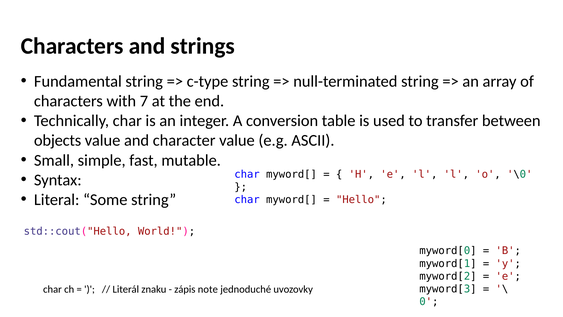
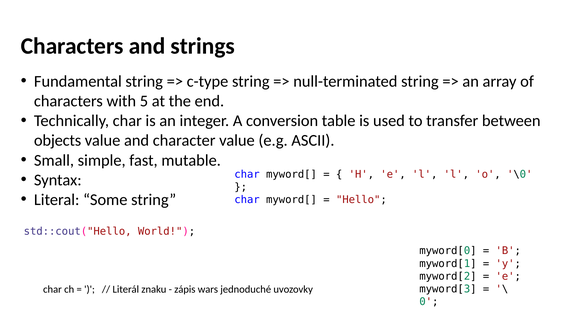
7: 7 -> 5
note: note -> wars
